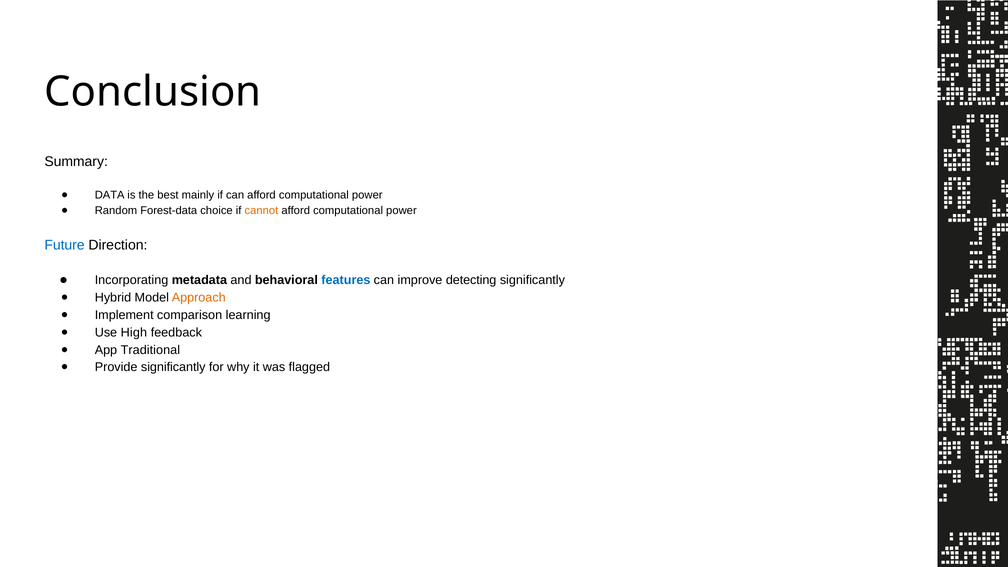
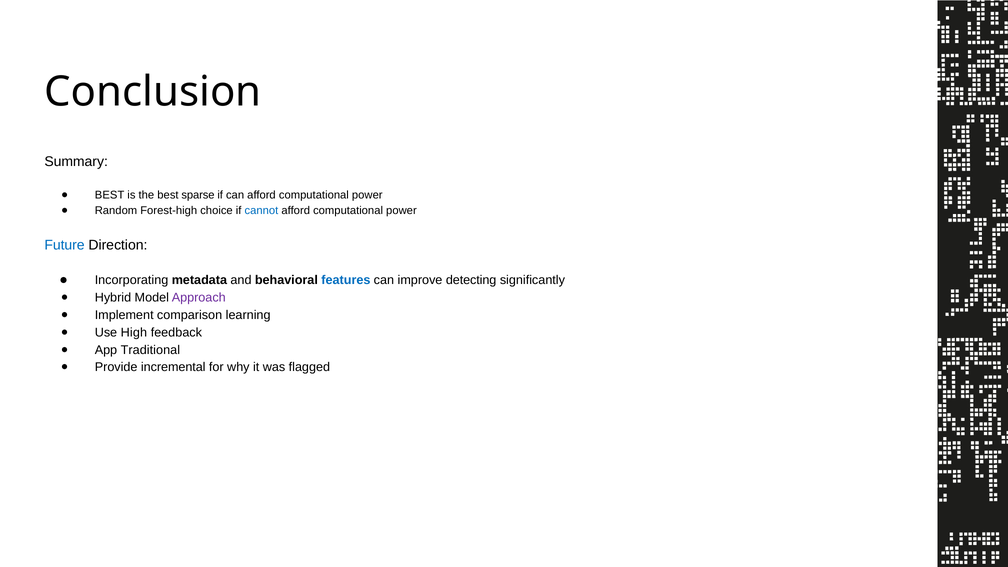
DATA at (110, 195): DATA -> BEST
mainly: mainly -> sparse
Forest-data: Forest-data -> Forest-high
cannot colour: orange -> blue
Approach colour: orange -> purple
Provide significantly: significantly -> incremental
